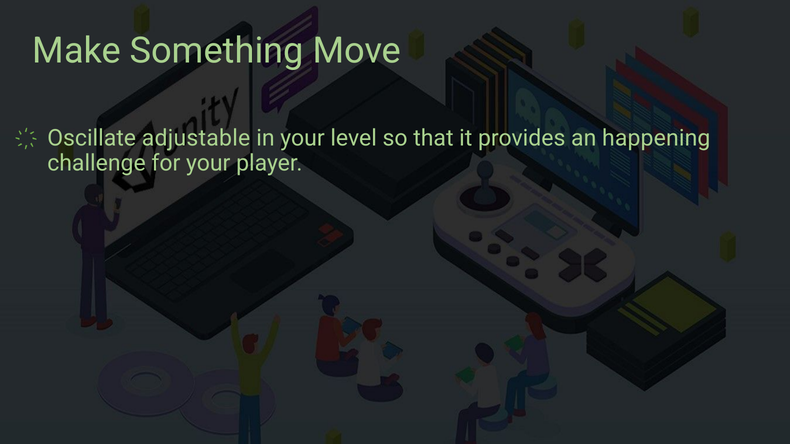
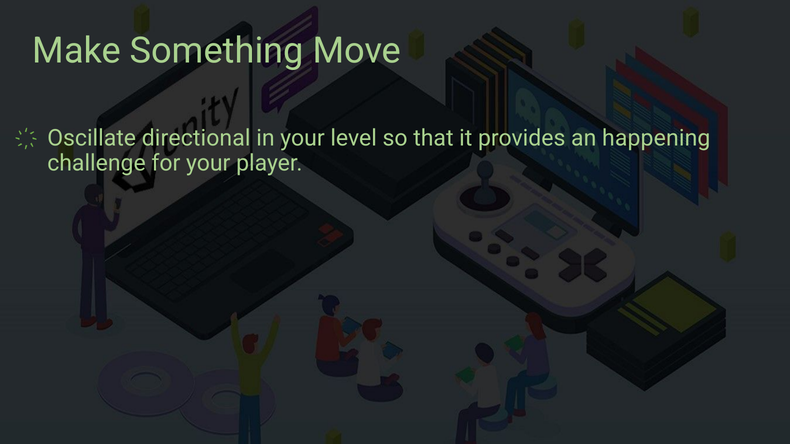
adjustable: adjustable -> directional
